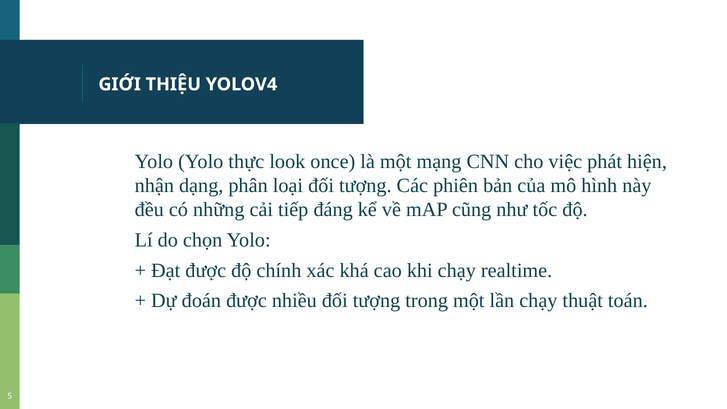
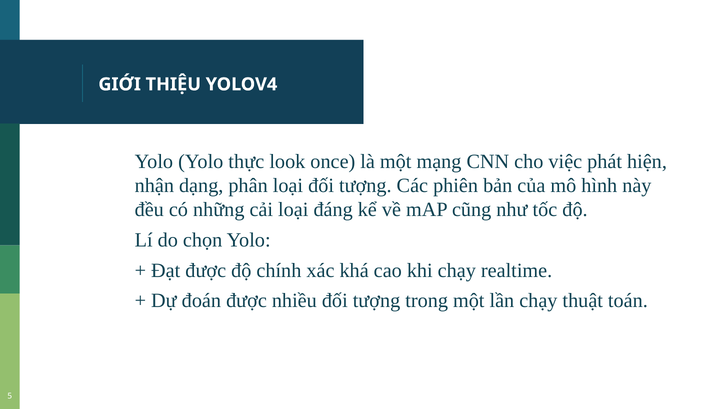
cải tiếp: tiếp -> loại
